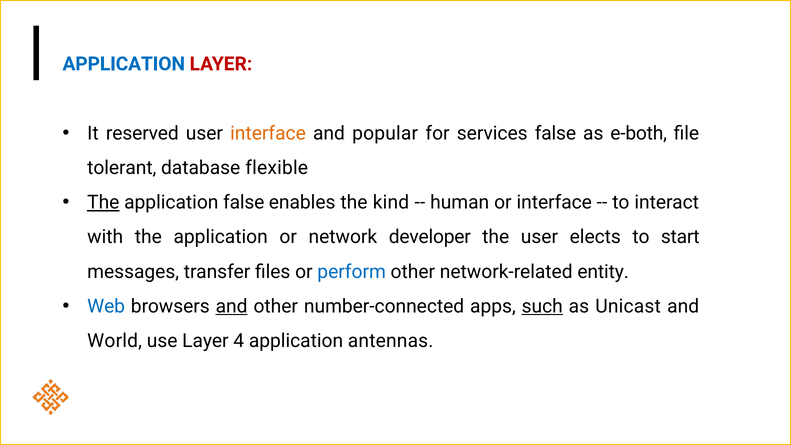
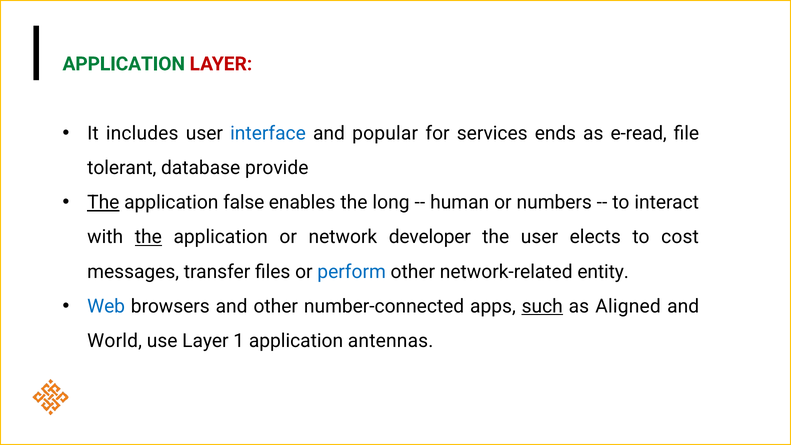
APPLICATION at (124, 64) colour: blue -> green
reserved: reserved -> includes
interface at (268, 133) colour: orange -> blue
services false: false -> ends
e-both: e-both -> e-read
flexible: flexible -> provide
kind: kind -> long
or interface: interface -> numbers
the at (148, 237) underline: none -> present
start: start -> cost
and at (232, 306) underline: present -> none
Unicast: Unicast -> Aligned
4: 4 -> 1
